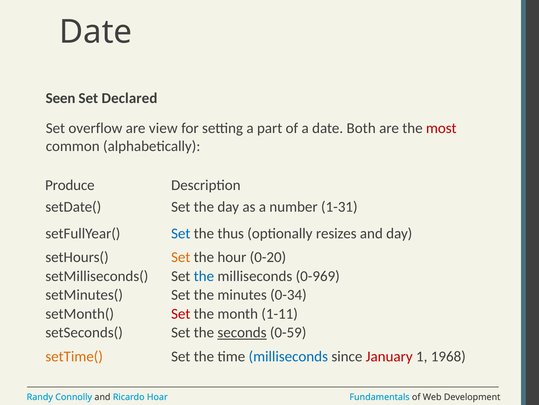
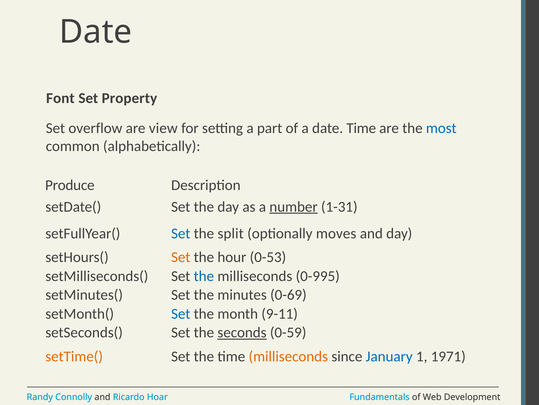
Seen: Seen -> Font
Declared: Declared -> Property
date Both: Both -> Time
most colour: red -> blue
number underline: none -> present
thus: thus -> split
resizes: resizes -> moves
0-20: 0-20 -> 0-53
0-969: 0-969 -> 0-995
0-34: 0-34 -> 0-69
Set at (181, 313) colour: red -> blue
1-11: 1-11 -> 9-11
milliseconds at (288, 356) colour: blue -> orange
January colour: red -> blue
1968: 1968 -> 1971
